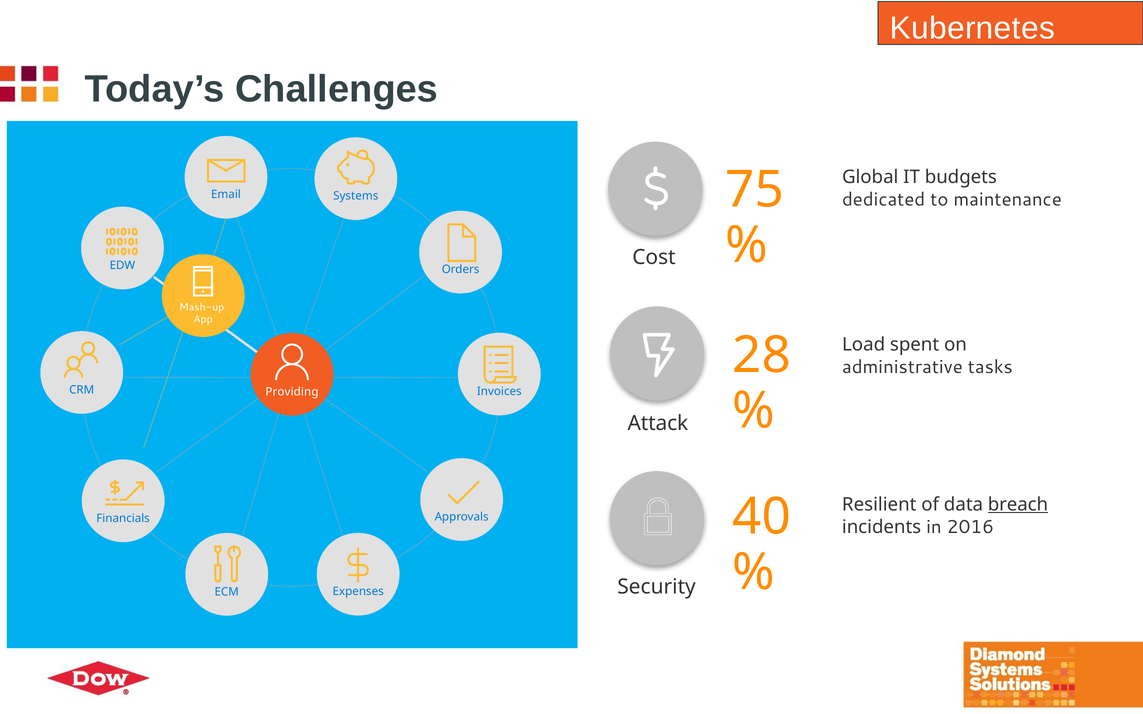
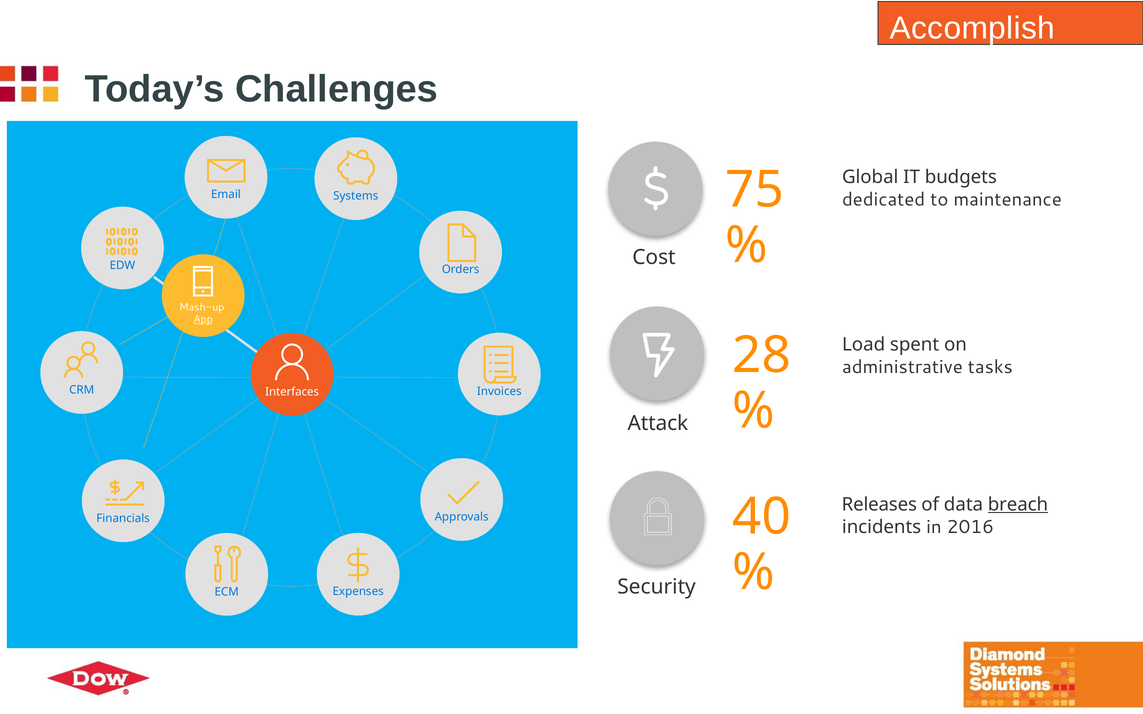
Kubernetes: Kubernetes -> Accomplish
App underline: none -> present
Providing: Providing -> Interfaces
Resilient: Resilient -> Releases
